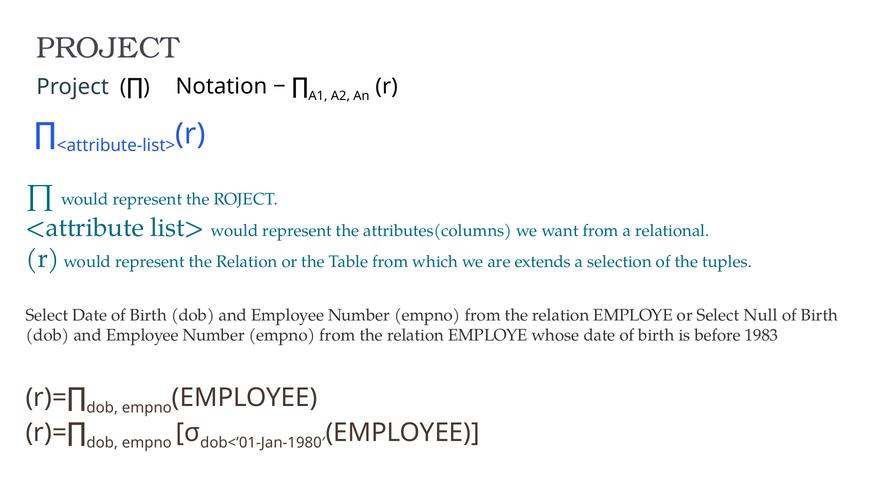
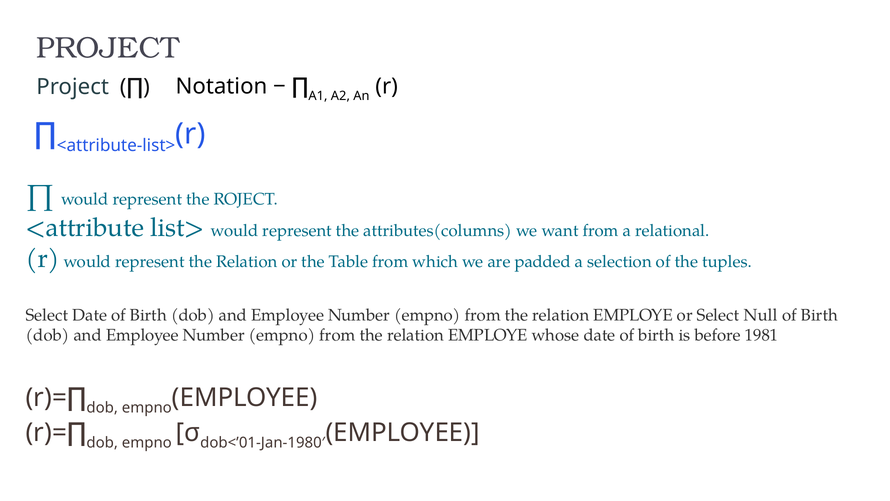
extends: extends -> padded
1983: 1983 -> 1981
